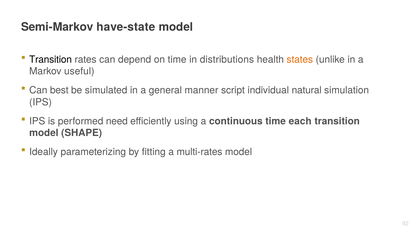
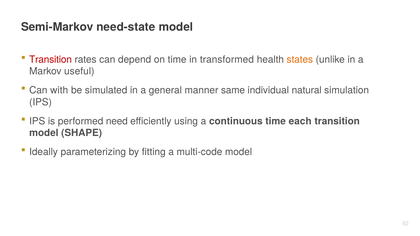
have-state: have-state -> need-state
Transition at (51, 60) colour: black -> red
distributions: distributions -> transformed
best: best -> with
script: script -> same
multi-rates: multi-rates -> multi-code
